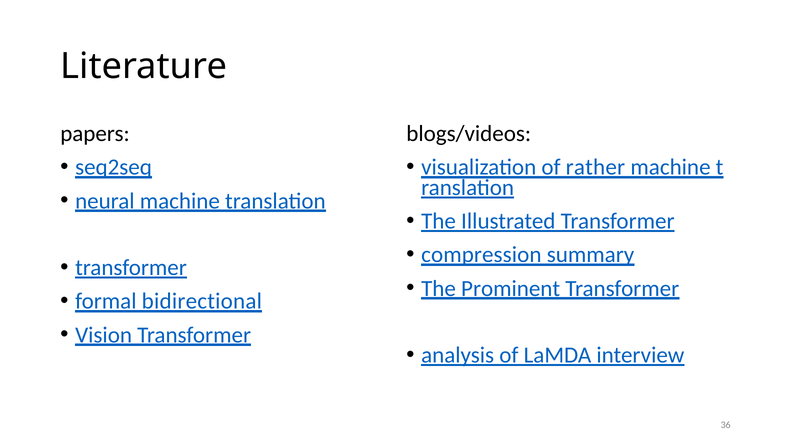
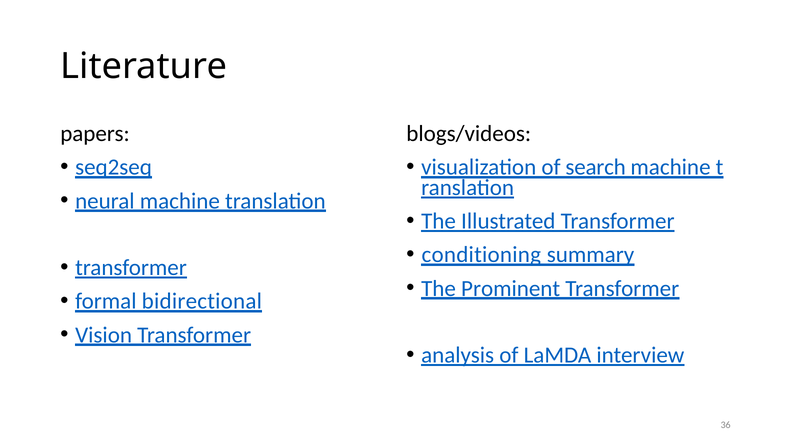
rather: rather -> search
compression: compression -> conditioning
